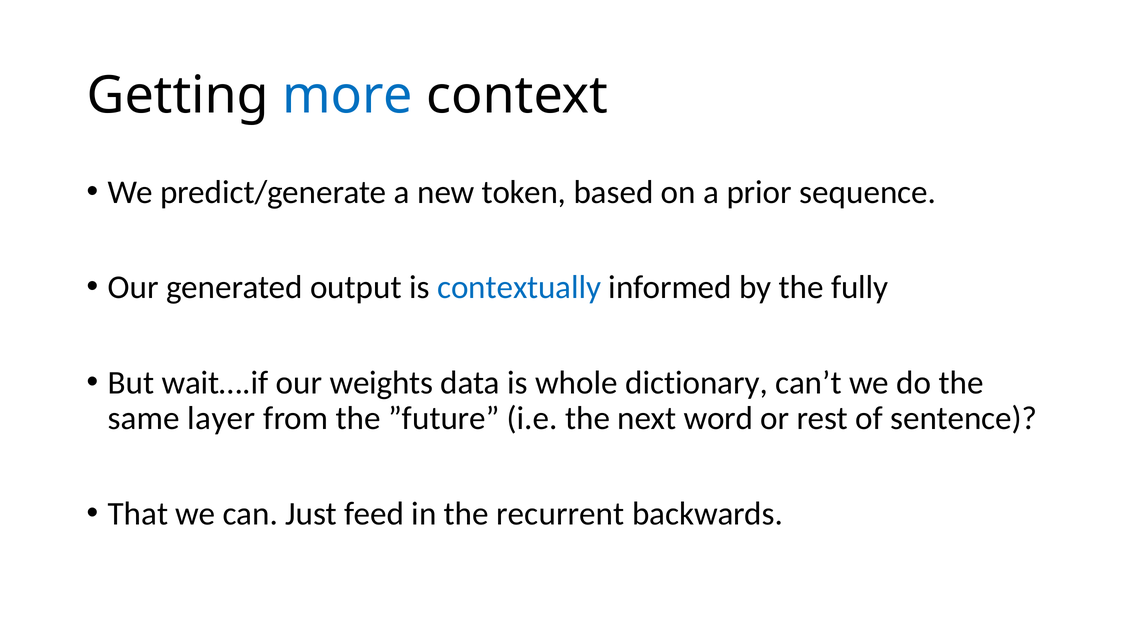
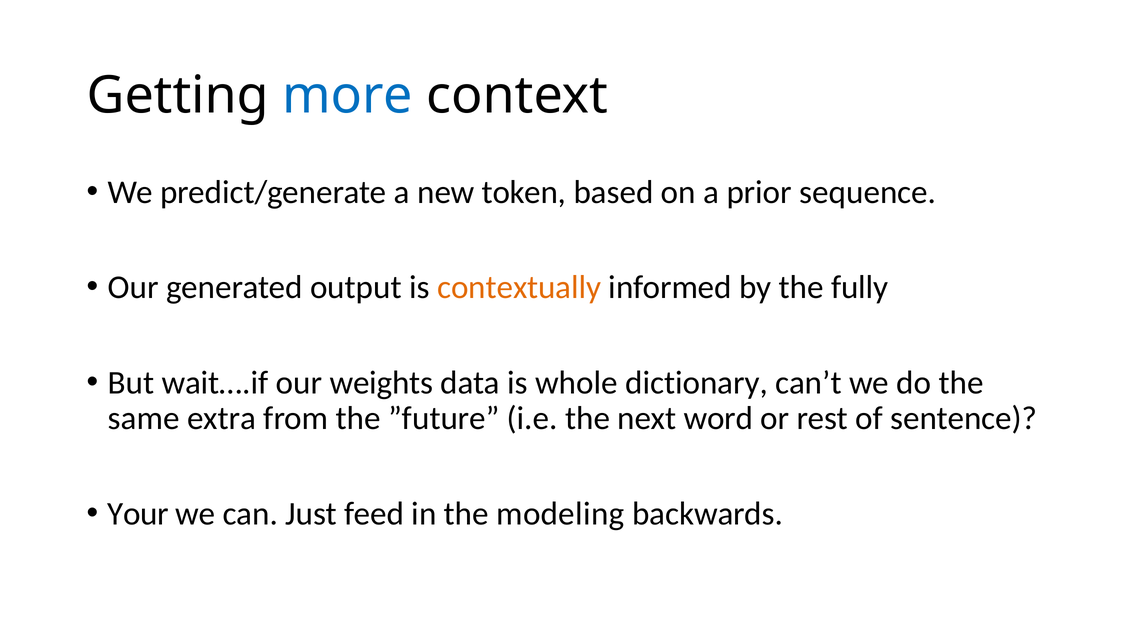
contextually colour: blue -> orange
layer: layer -> extra
That: That -> Your
recurrent: recurrent -> modeling
